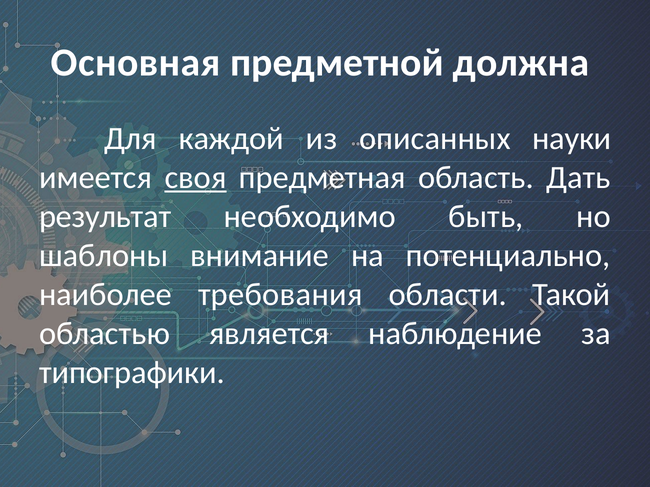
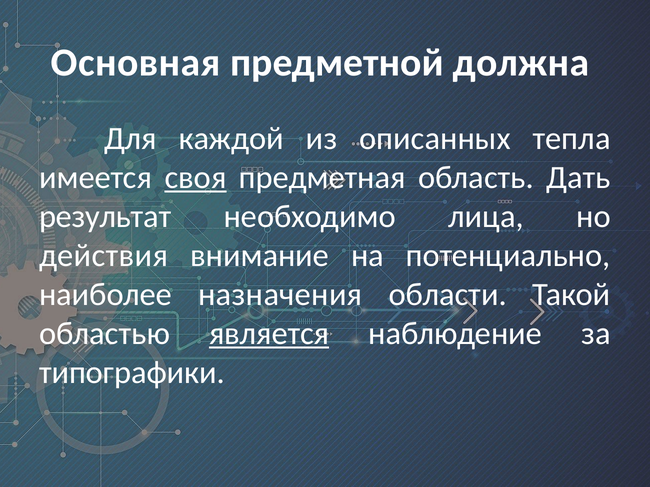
науки: науки -> тепла
быть: быть -> лица
шаблоны: шаблоны -> действия
требования: требования -> назначения
является underline: none -> present
